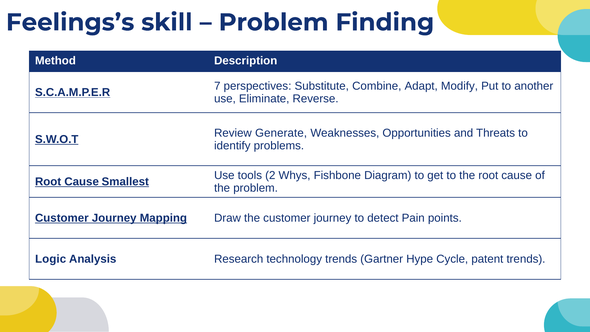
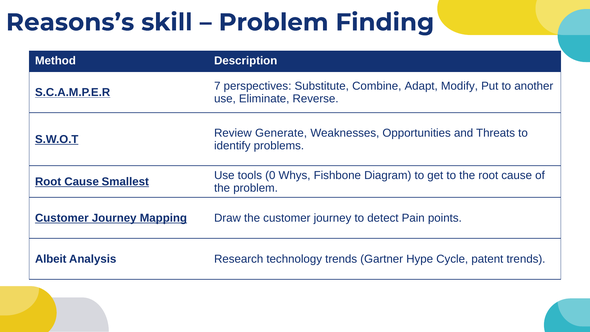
Feelings’s: Feelings’s -> Reasons’s
2: 2 -> 0
Logic: Logic -> Albeit
